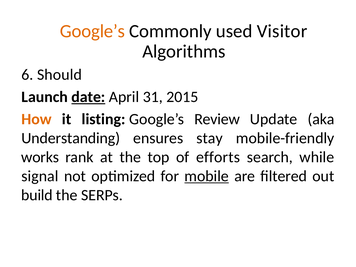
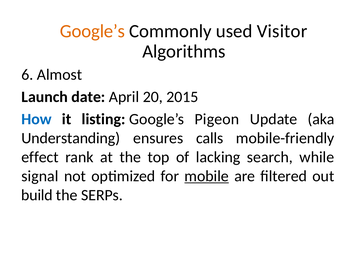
Should: Should -> Almost
date underline: present -> none
31: 31 -> 20
How colour: orange -> blue
Review: Review -> Pigeon
stay: stay -> calls
works: works -> effect
efforts: efforts -> lacking
